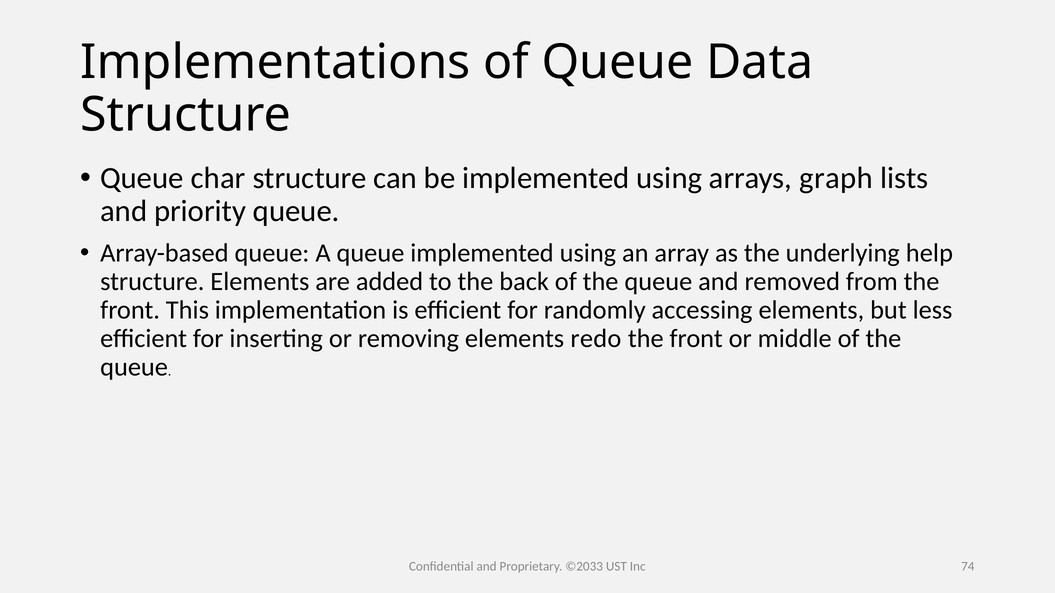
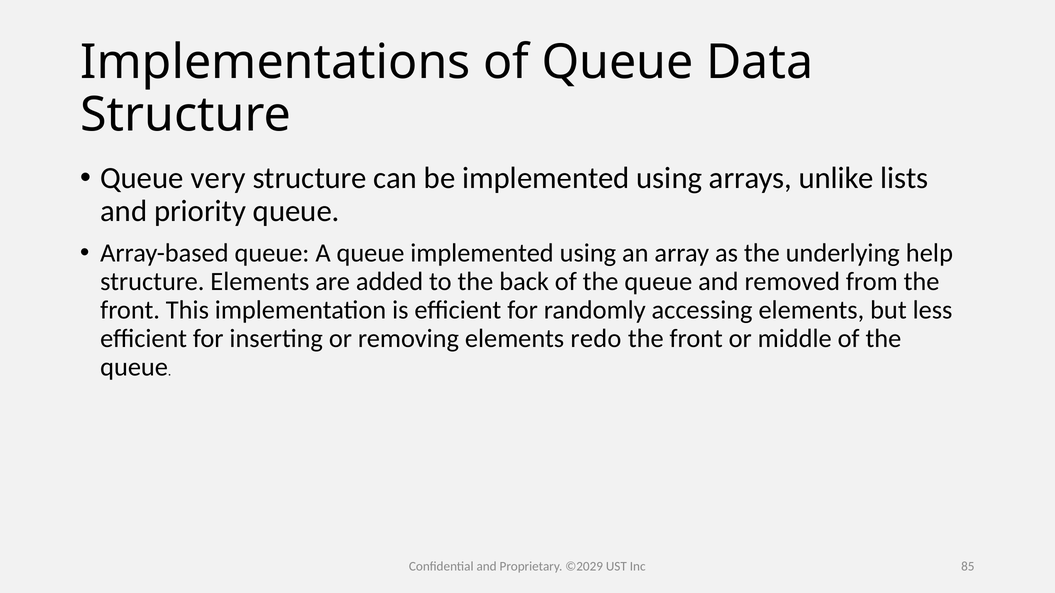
char: char -> very
graph: graph -> unlike
©2033: ©2033 -> ©2029
74: 74 -> 85
